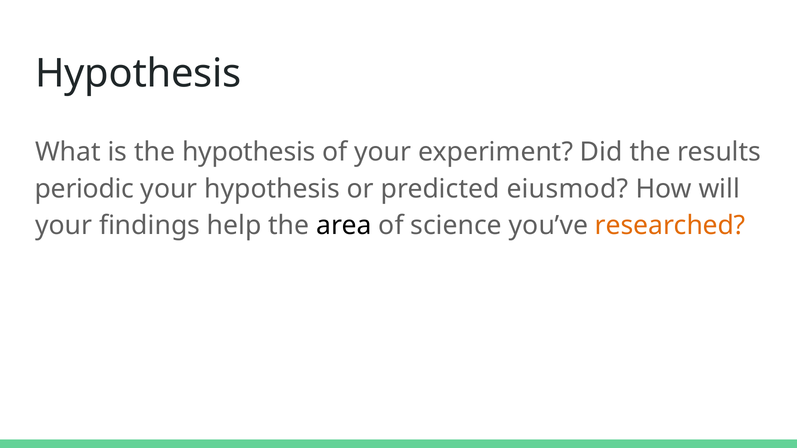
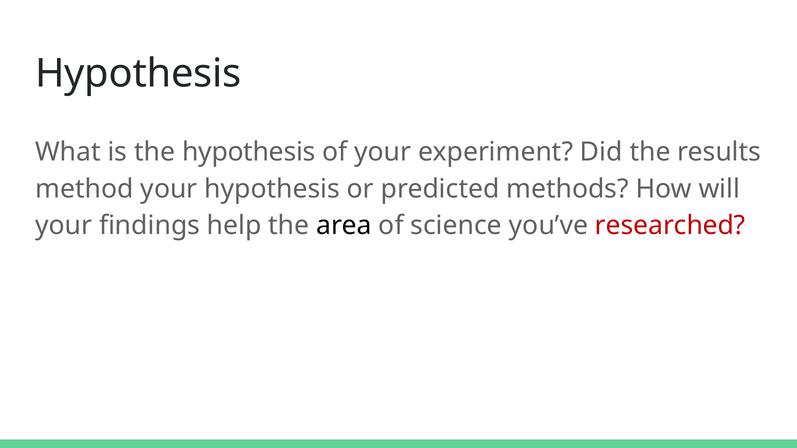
periodic: periodic -> method
eiusmod: eiusmod -> methods
researched colour: orange -> red
